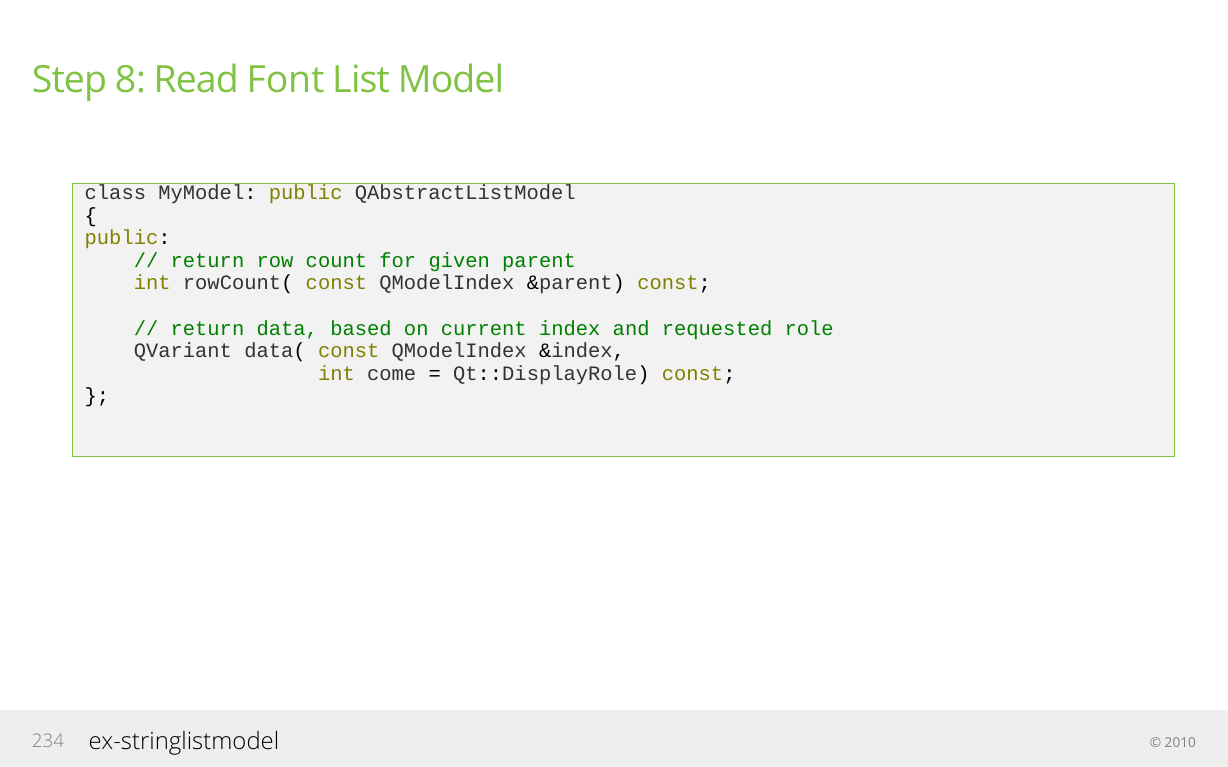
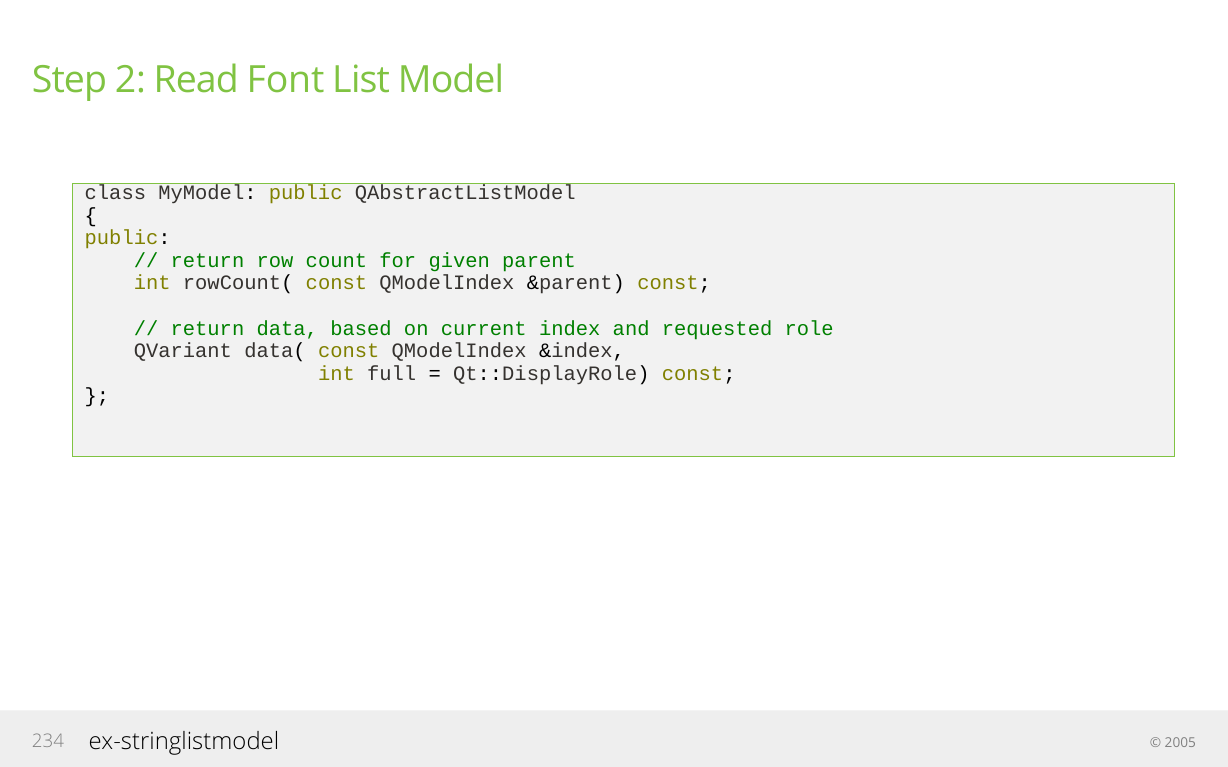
8: 8 -> 2
come: come -> full
2010: 2010 -> 2005
